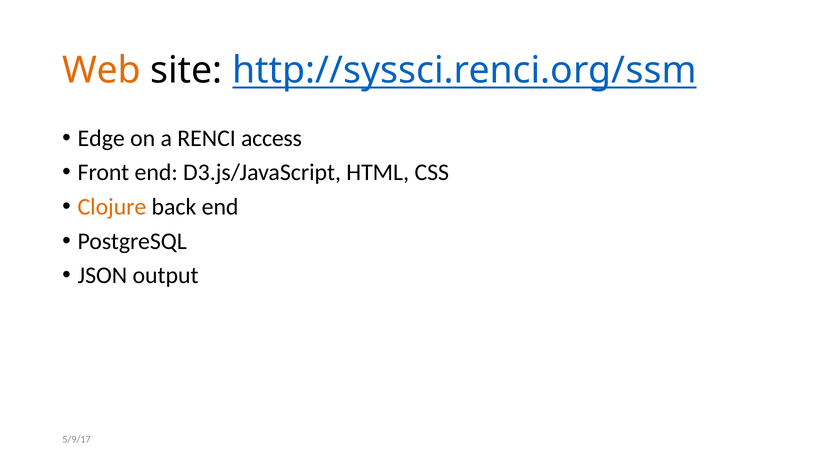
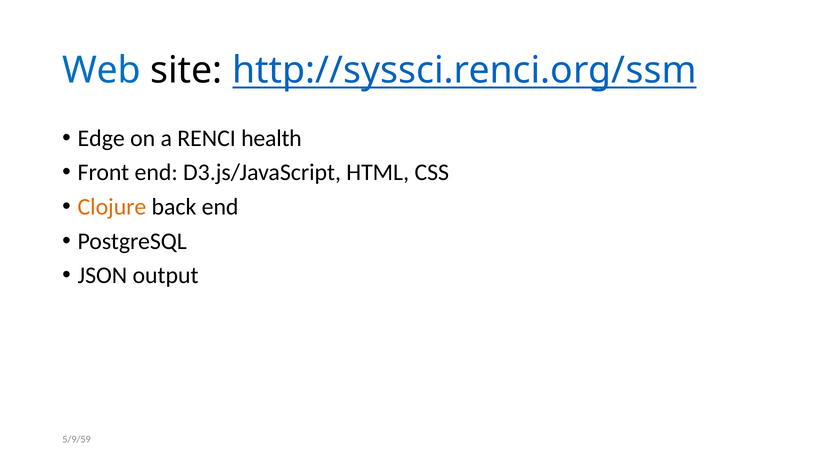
Web colour: orange -> blue
access: access -> health
5/9/17: 5/9/17 -> 5/9/59
